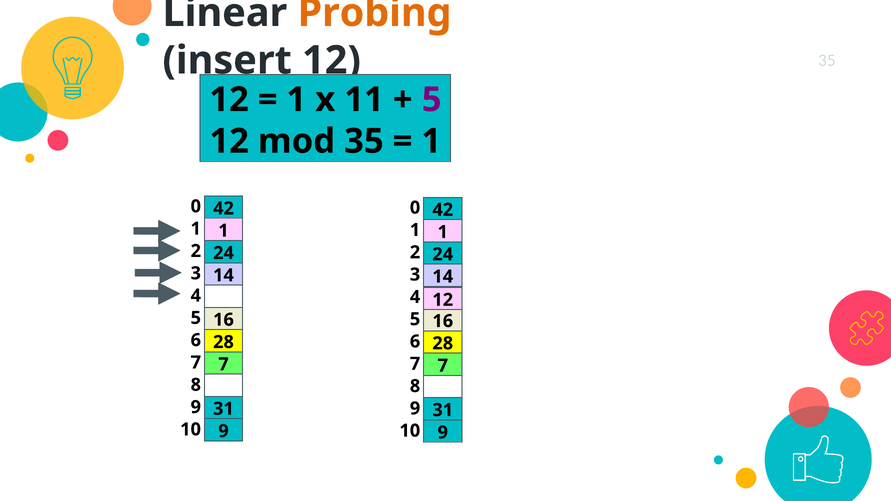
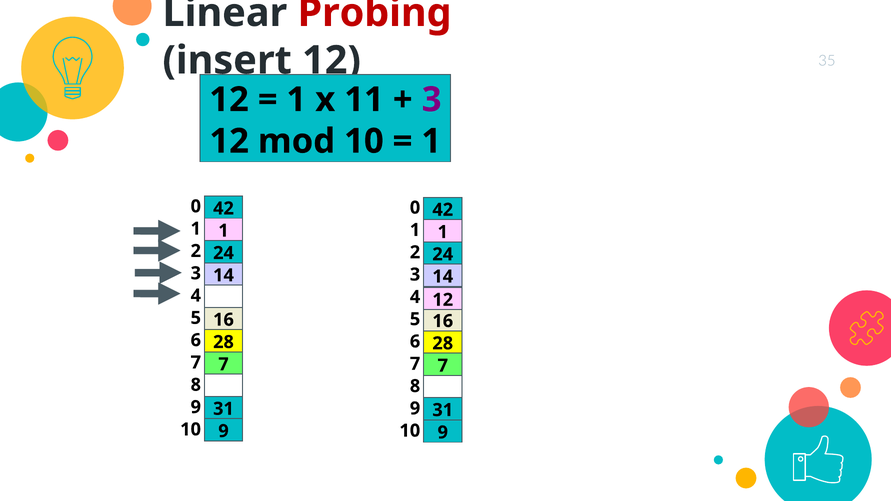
Probing colour: orange -> red
5 at (432, 100): 5 -> 3
mod 35: 35 -> 10
